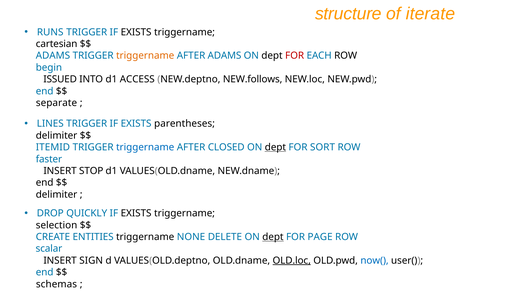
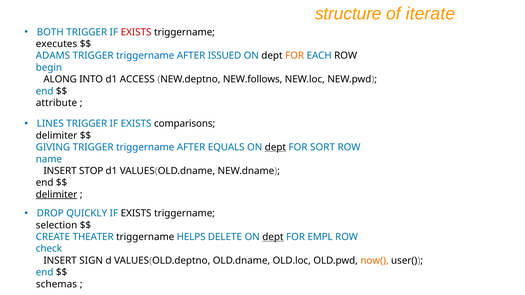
RUNS: RUNS -> BOTH
EXISTS at (136, 32) colour: black -> red
cartesian: cartesian -> executes
triggername at (145, 56) colour: orange -> blue
AFTER ADAMS: ADAMS -> ISSUED
FOR at (295, 56) colour: red -> orange
ISSUED: ISSUED -> ALONG
separate: separate -> attribute
parentheses: parentheses -> comparisons
ITEMID: ITEMID -> GIVING
CLOSED: CLOSED -> EQUALS
faster: faster -> name
delimiter at (57, 195) underline: none -> present
ENTITIES: ENTITIES -> THEATER
NONE: NONE -> HELPS
PAGE: PAGE -> EMPL
scalar: scalar -> check
OLD.loc underline: present -> none
now( colour: blue -> orange
